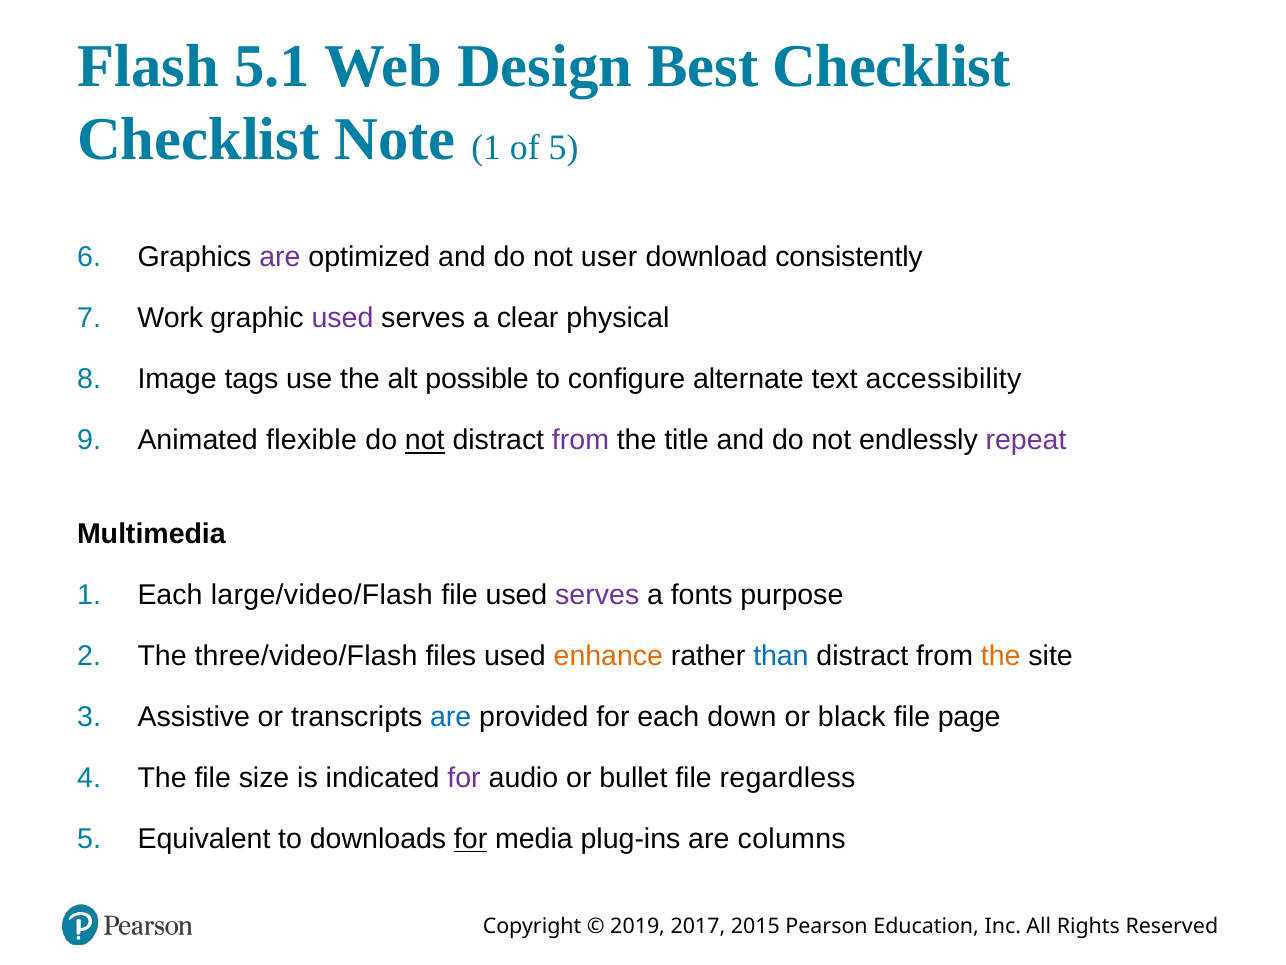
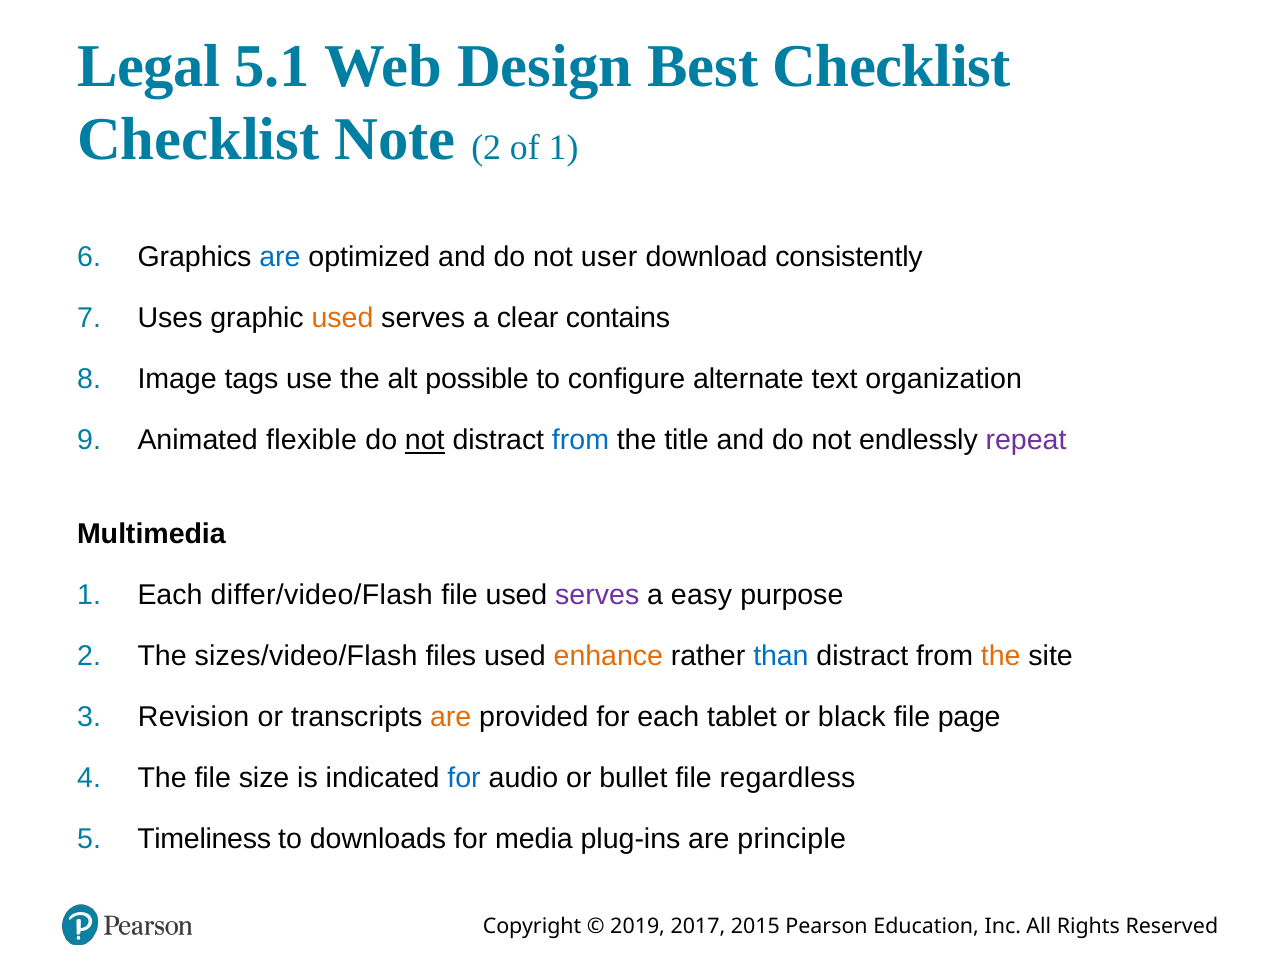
Flash: Flash -> Legal
Note 1: 1 -> 2
of 5: 5 -> 1
are at (280, 257) colour: purple -> blue
Work: Work -> Uses
used at (343, 318) colour: purple -> orange
physical: physical -> contains
accessibility: accessibility -> organization
from at (581, 440) colour: purple -> blue
large/video/Flash: large/video/Flash -> differ/video/Flash
fonts: fonts -> easy
three/video/Flash: three/video/Flash -> sizes/video/Flash
Assistive: Assistive -> Revision
are at (451, 717) colour: blue -> orange
down: down -> tablet
for at (464, 778) colour: purple -> blue
Equivalent: Equivalent -> Timeliness
for at (471, 839) underline: present -> none
columns: columns -> principle
